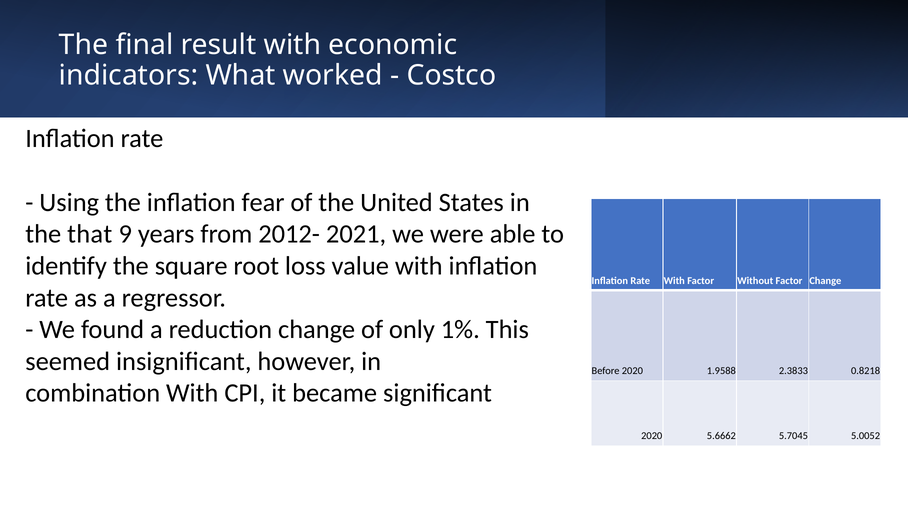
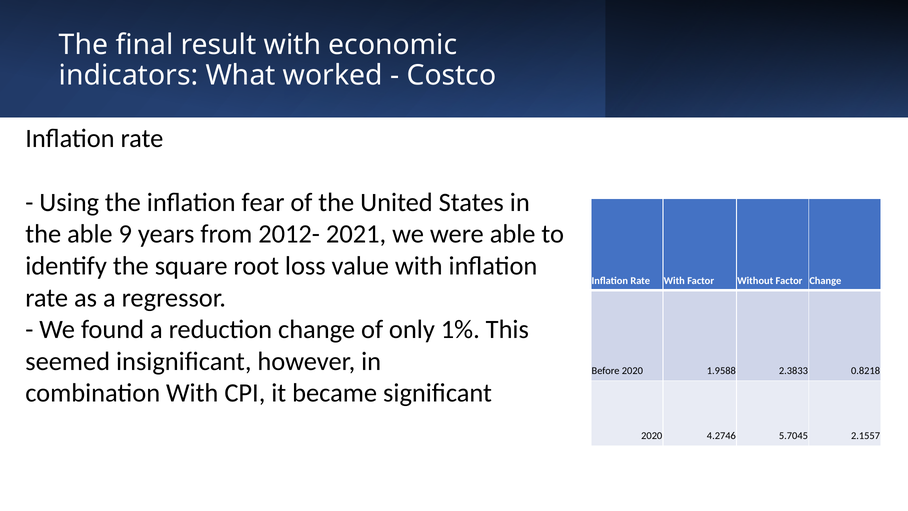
the that: that -> able
5.6662: 5.6662 -> 4.2746
5.0052: 5.0052 -> 2.1557
